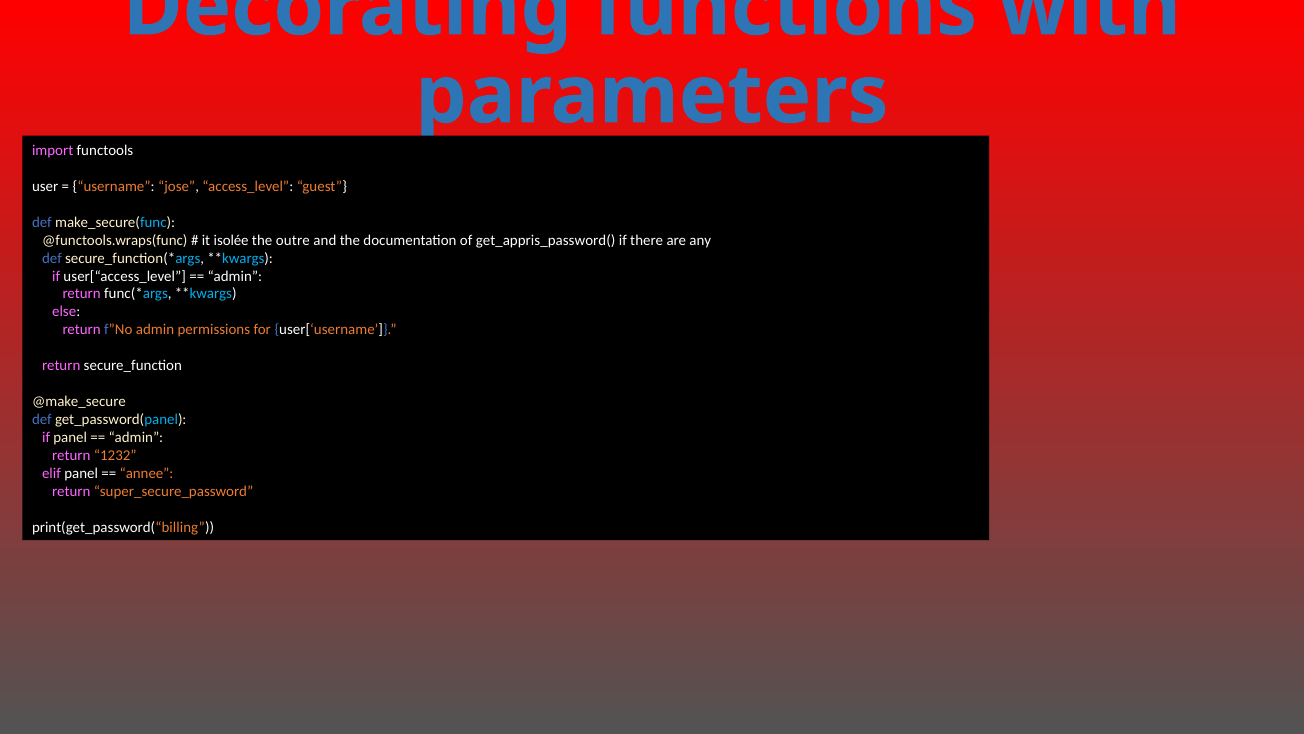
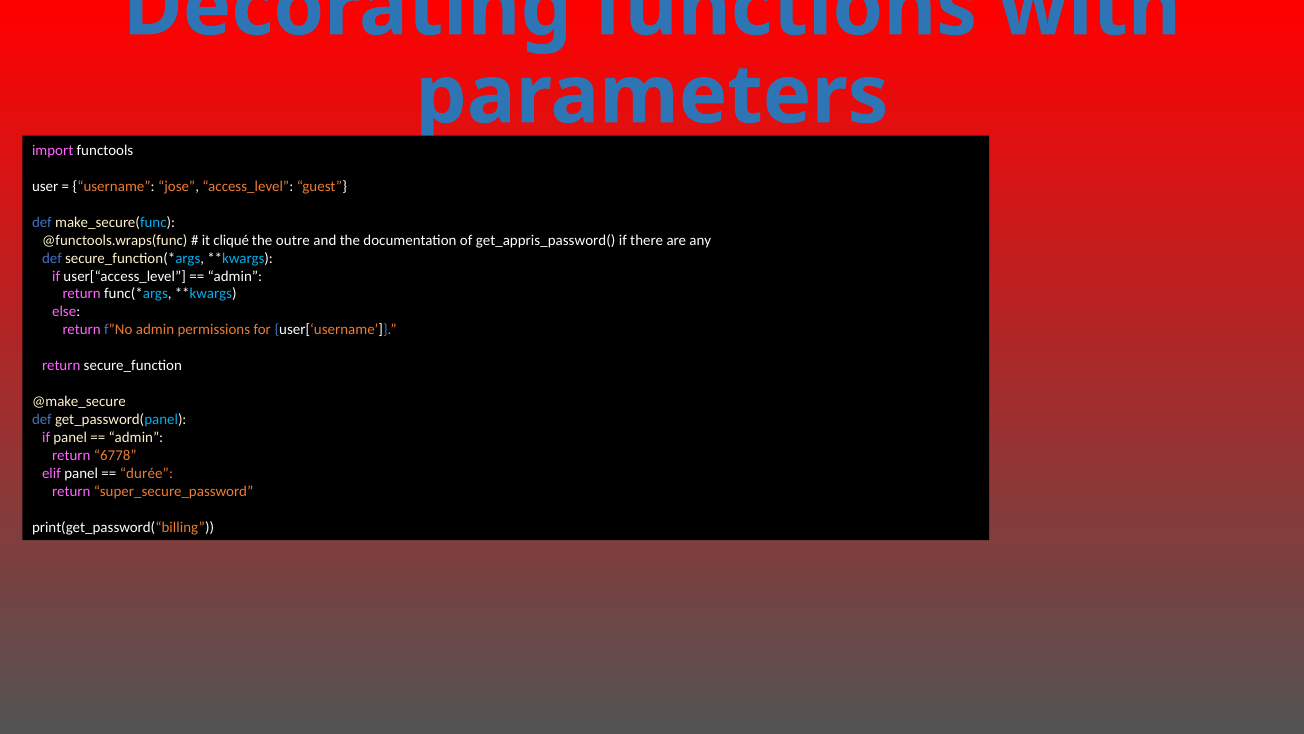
isolée: isolée -> cliqué
1232: 1232 -> 6778
annee: annee -> durée
